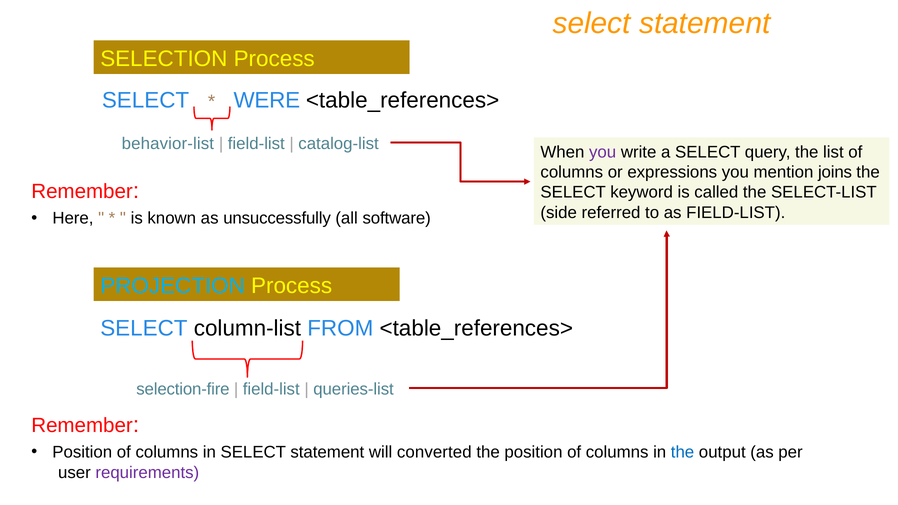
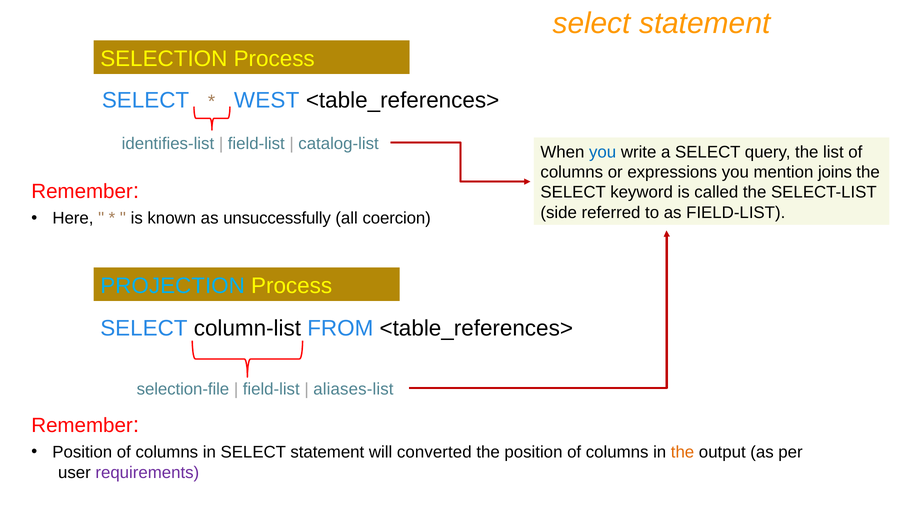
WERE: WERE -> WEST
behavior-list: behavior-list -> identifies-list
you at (603, 152) colour: purple -> blue
software: software -> coercion
selection-fire: selection-fire -> selection-file
queries-list: queries-list -> aliases-list
the at (683, 452) colour: blue -> orange
